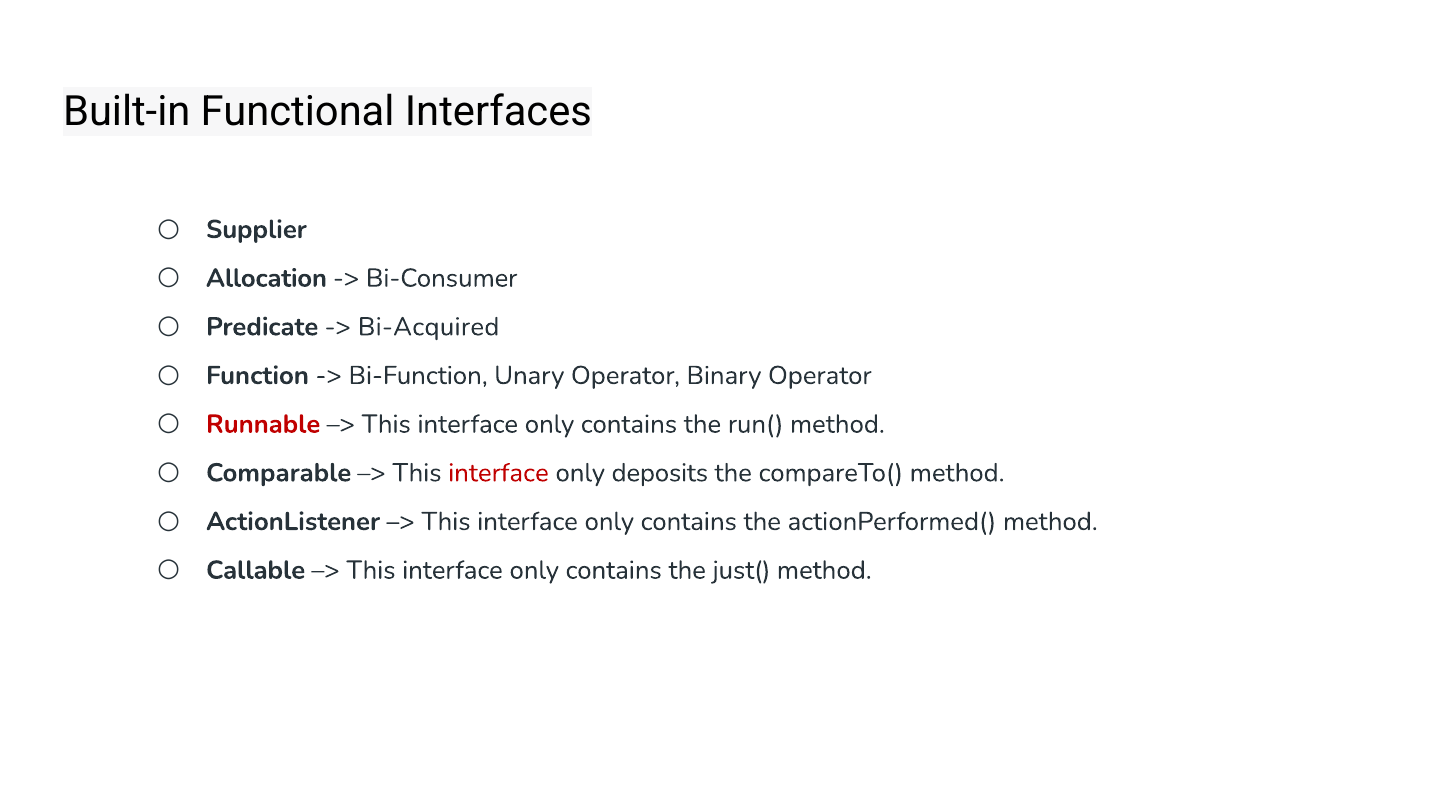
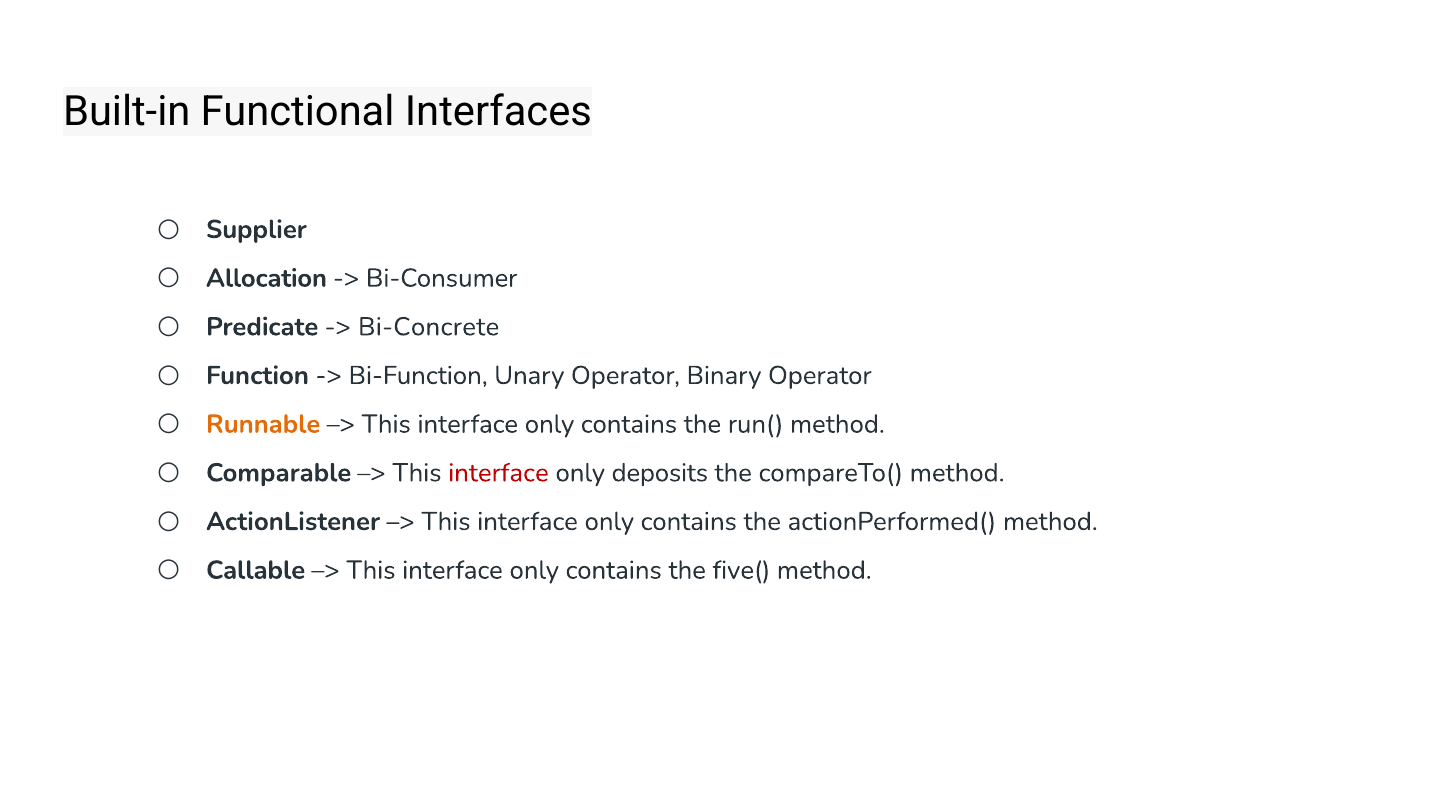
Bi-Acquired: Bi-Acquired -> Bi-Concrete
Runnable colour: red -> orange
just(: just( -> five(
